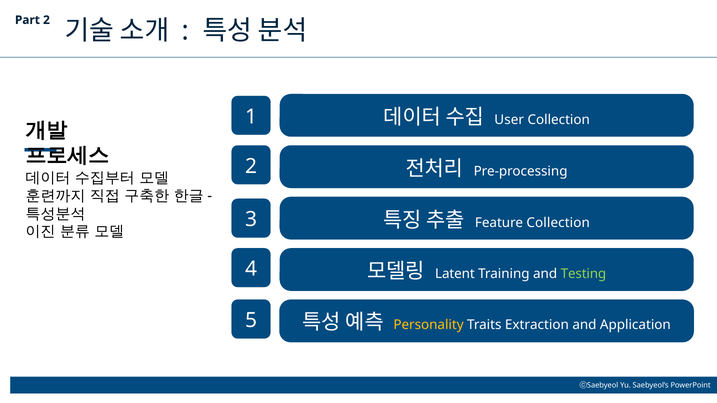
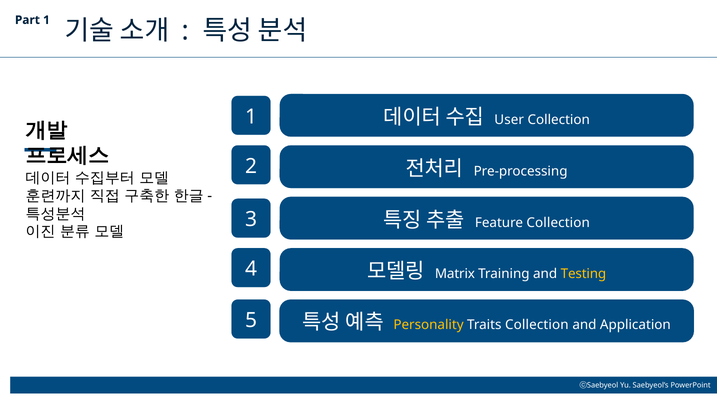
Part 2: 2 -> 1
Latent: Latent -> Matrix
Testing colour: light green -> yellow
Traits Extraction: Extraction -> Collection
